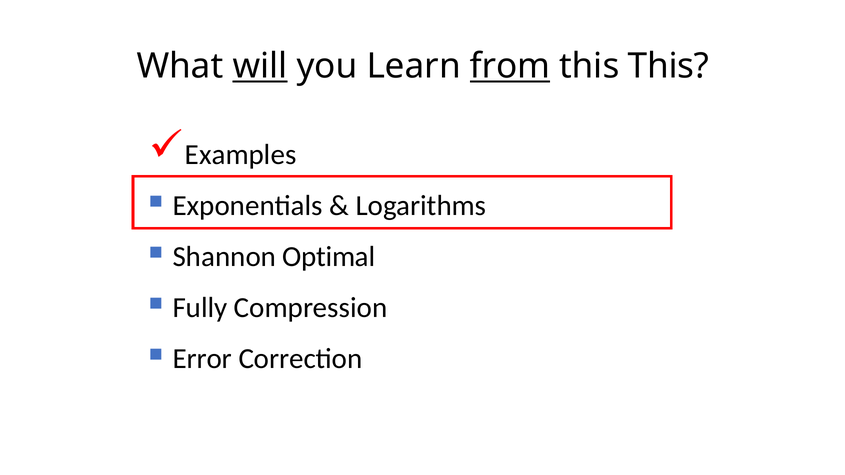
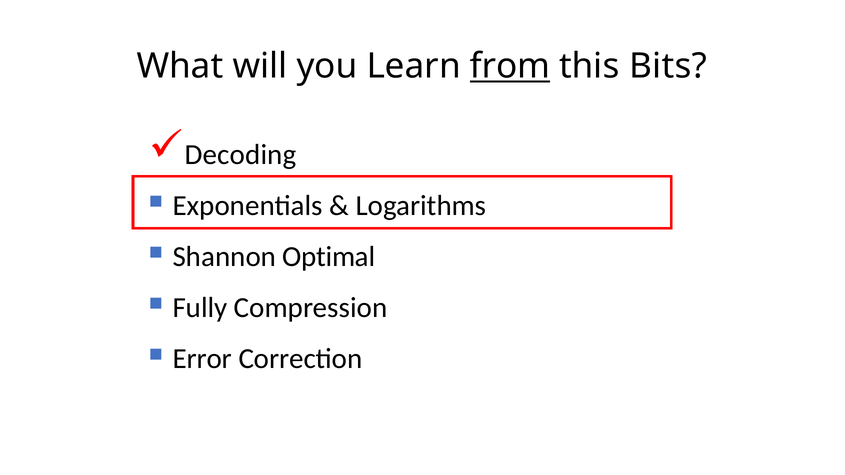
will underline: present -> none
this This: This -> Bits
Examples: Examples -> Decoding
